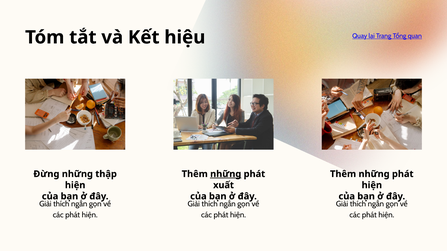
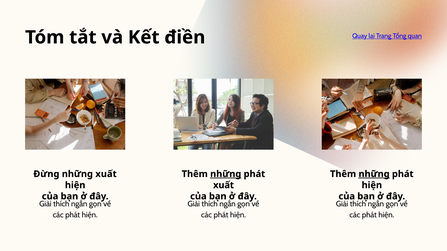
hiệu: hiệu -> điền
những thập: thập -> xuất
những at (374, 174) underline: none -> present
